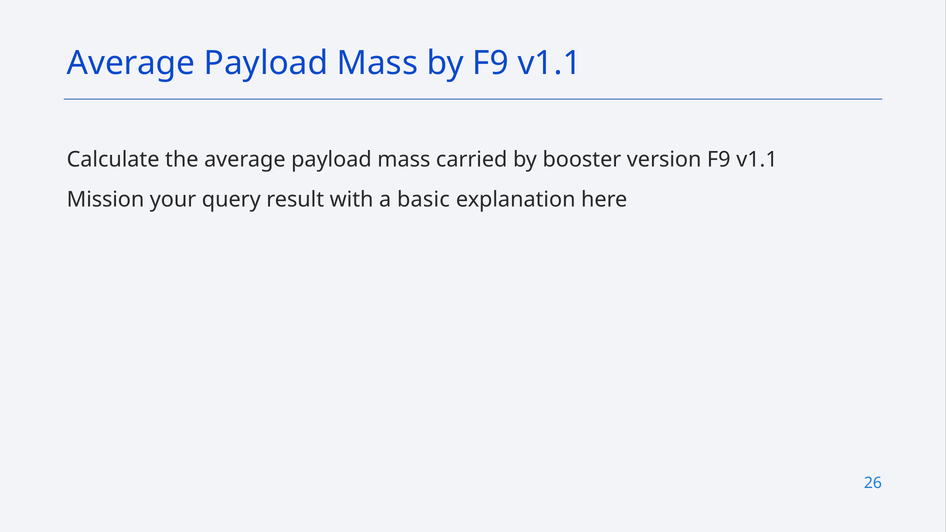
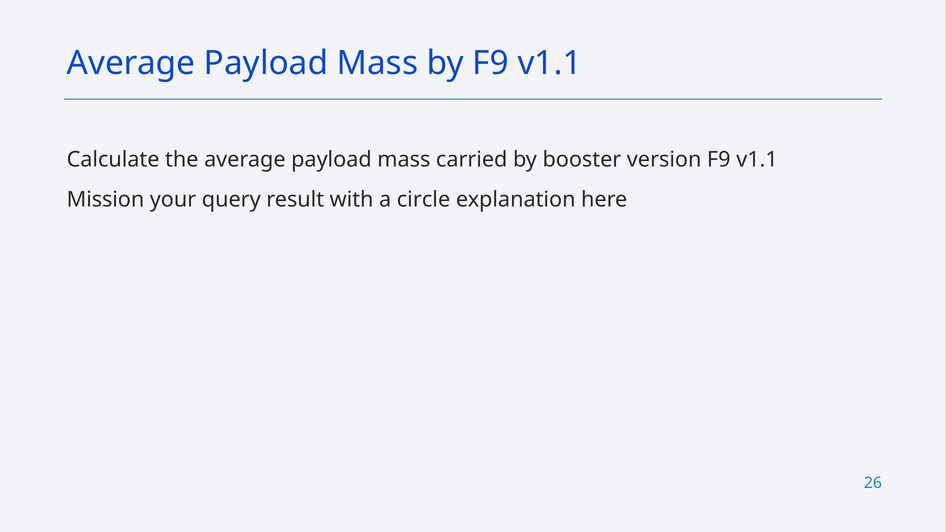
basic: basic -> circle
